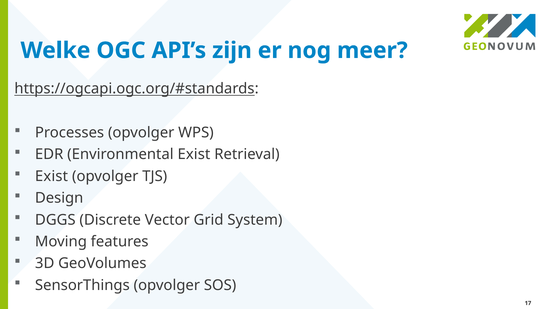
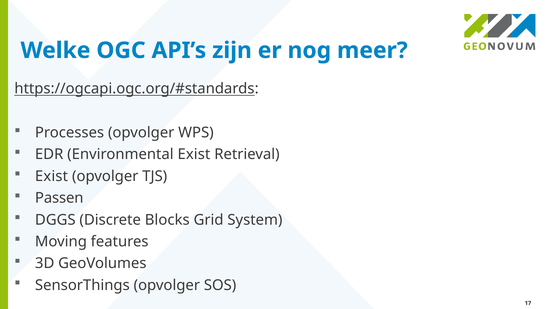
Design: Design -> Passen
Vector: Vector -> Blocks
